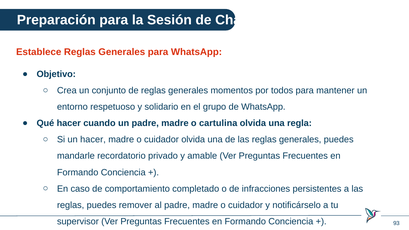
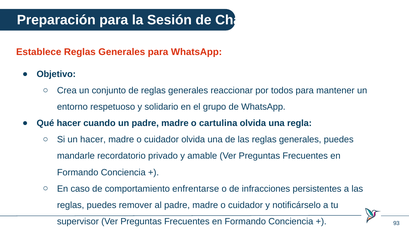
momentos: momentos -> reaccionar
completado: completado -> enfrentarse
